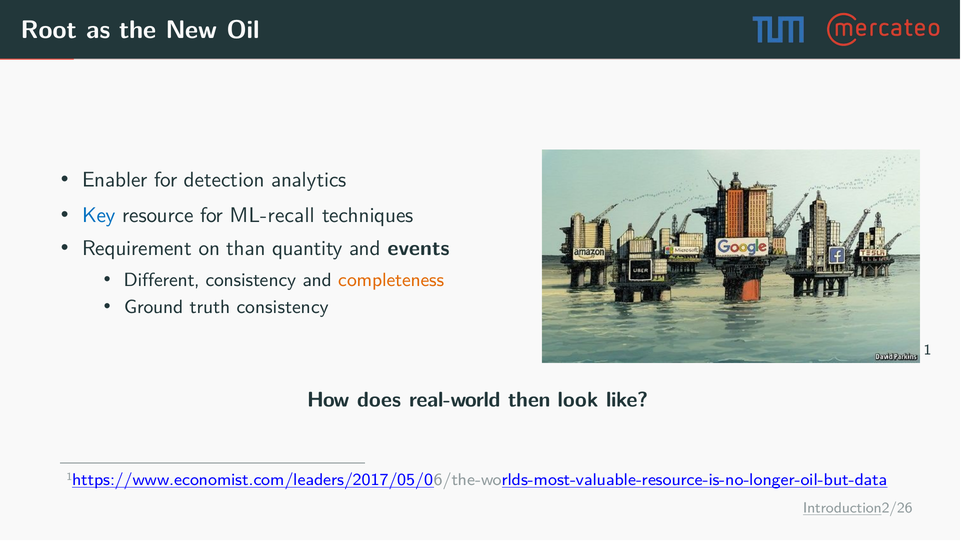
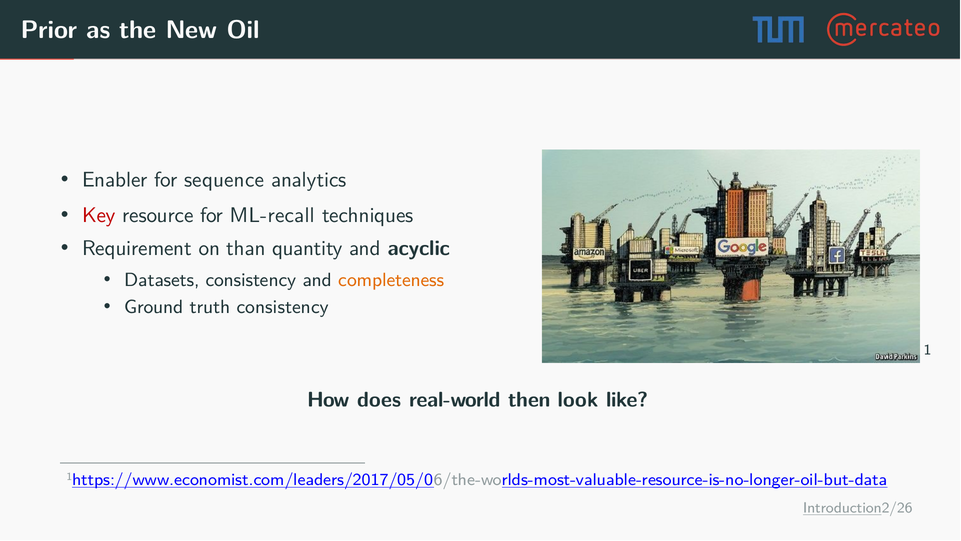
Root: Root -> Prior
detection: detection -> sequence
Key colour: blue -> red
events: events -> acyclic
Different: Different -> Datasets
